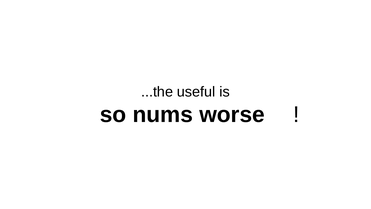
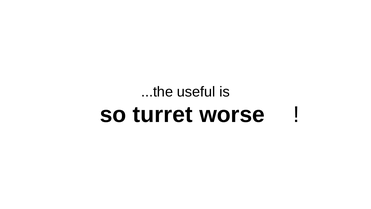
nums: nums -> turret
